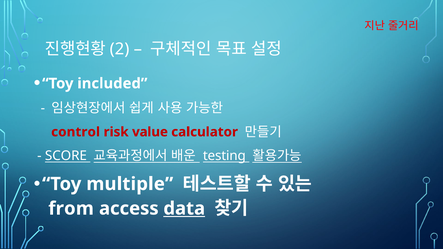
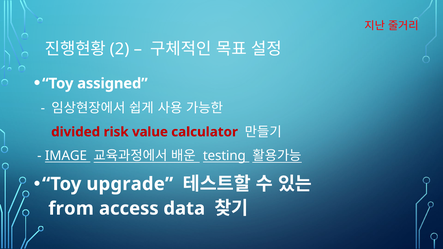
included: included -> assigned
control: control -> divided
SCORE: SCORE -> IMAGE
multiple: multiple -> upgrade
data underline: present -> none
